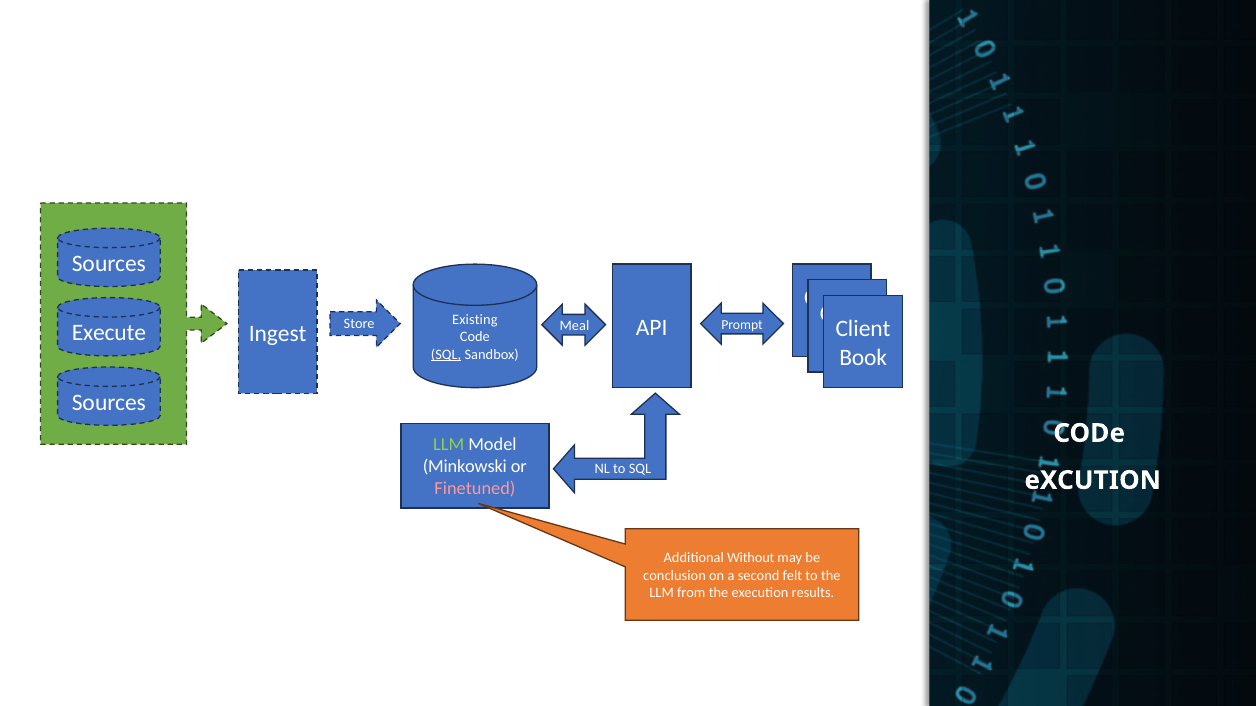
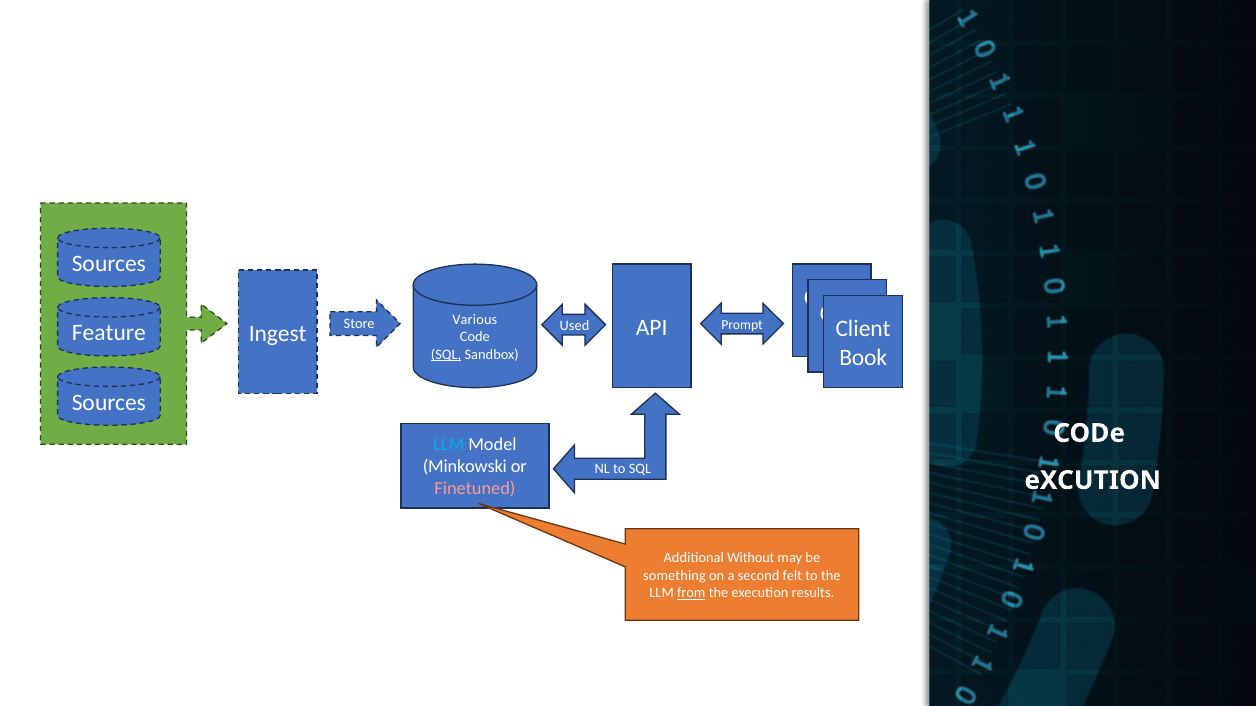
Existing: Existing -> Various
Meal: Meal -> Used
Execute: Execute -> Feature
LLM at (449, 445) colour: light green -> light blue
conclusion: conclusion -> something
from underline: none -> present
